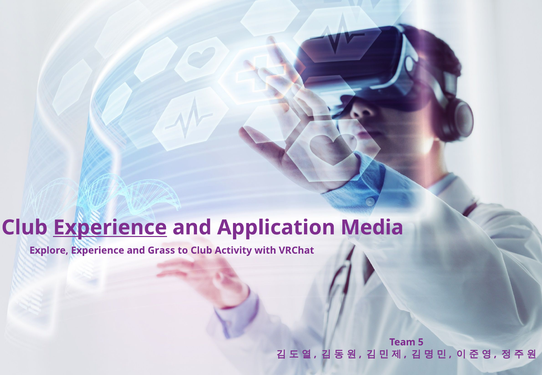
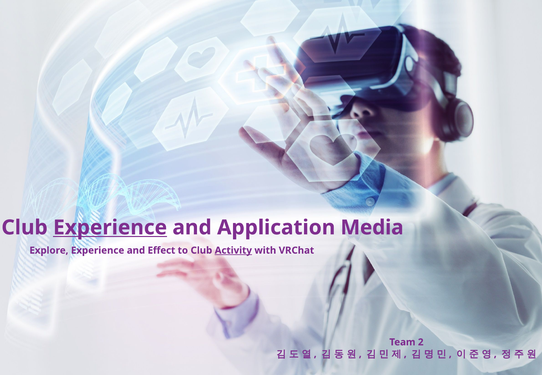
Grass: Grass -> Effect
Activity underline: none -> present
5: 5 -> 2
